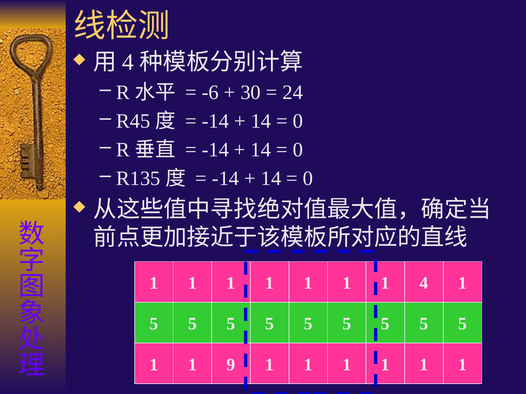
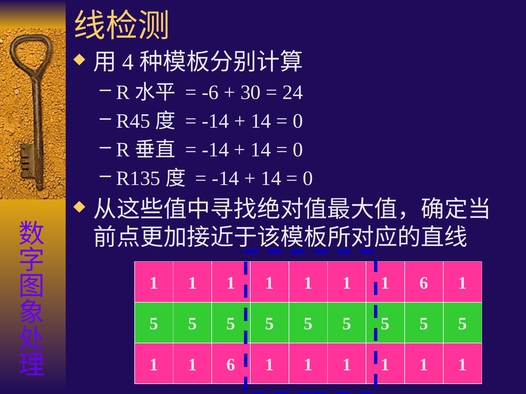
4 at (424, 283): 4 -> 6
9 at (231, 365): 9 -> 6
